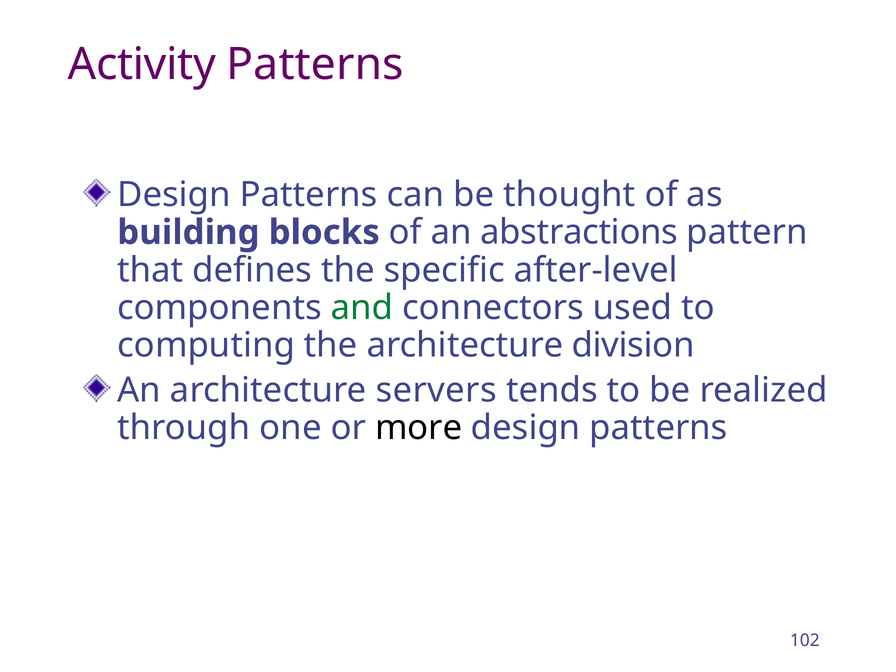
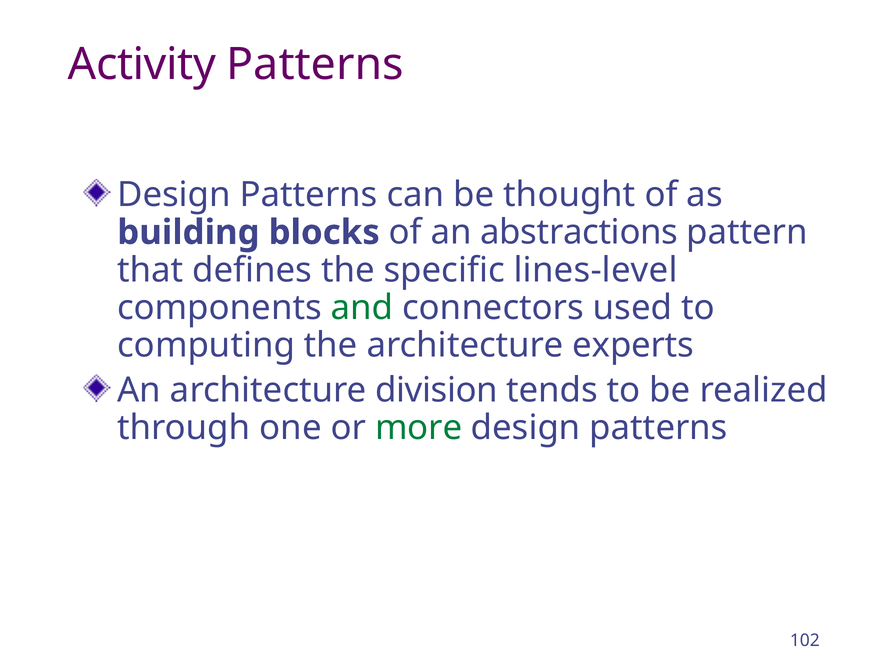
after-level: after-level -> lines-level
division: division -> experts
servers: servers -> division
more colour: black -> green
